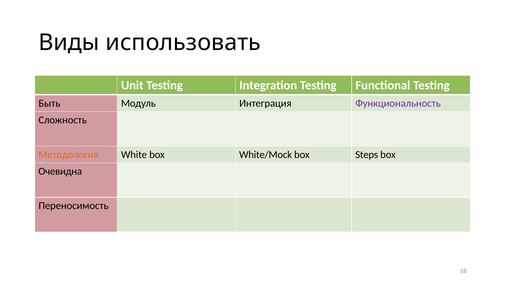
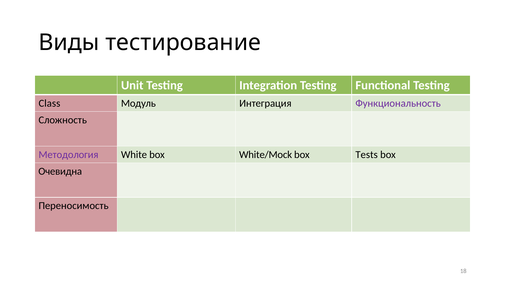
использовать: использовать -> тестирование
Быть: Быть -> Class
Методология colour: orange -> purple
Steps: Steps -> Tests
